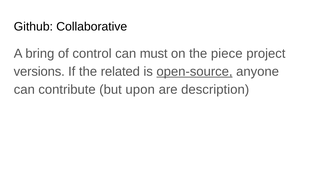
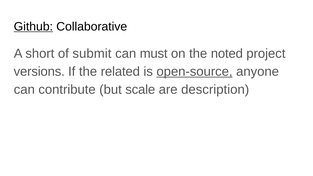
Github underline: none -> present
bring: bring -> short
control: control -> submit
piece: piece -> noted
upon: upon -> scale
